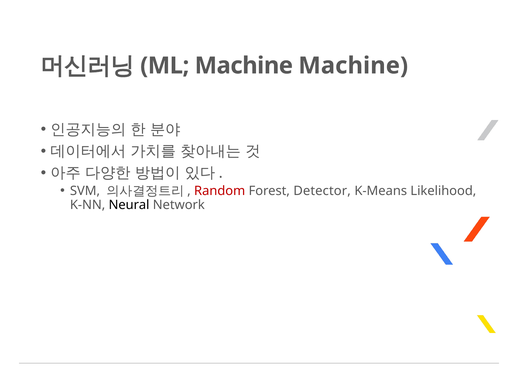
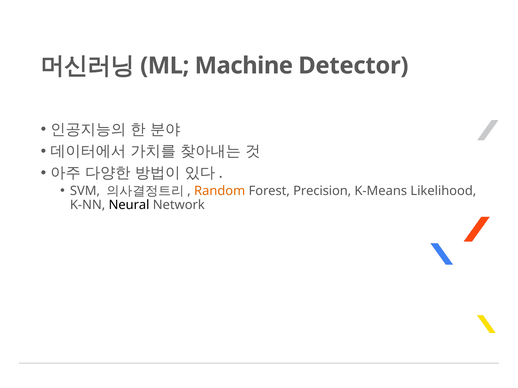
Machine Machine: Machine -> Detector
Random colour: red -> orange
Detector: Detector -> Precision
